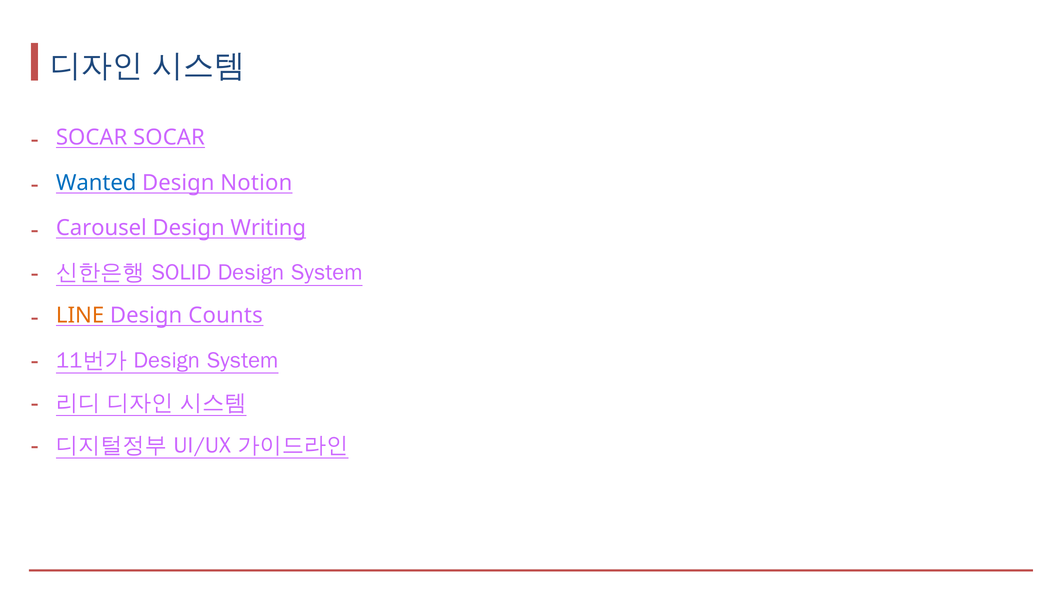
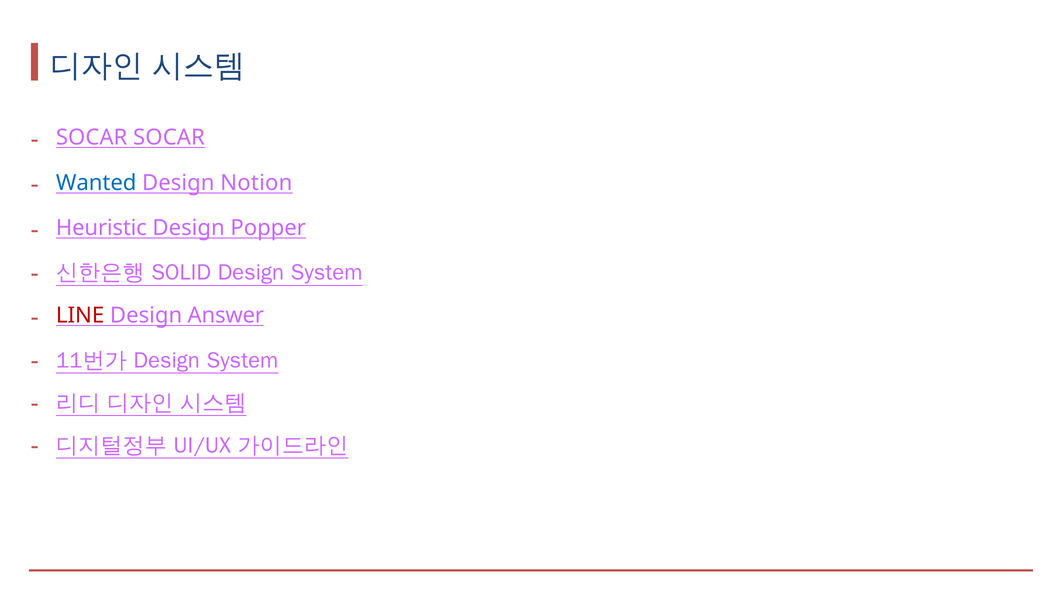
Carousel: Carousel -> Heuristic
Writing: Writing -> Popper
LINE colour: orange -> red
Counts: Counts -> Answer
